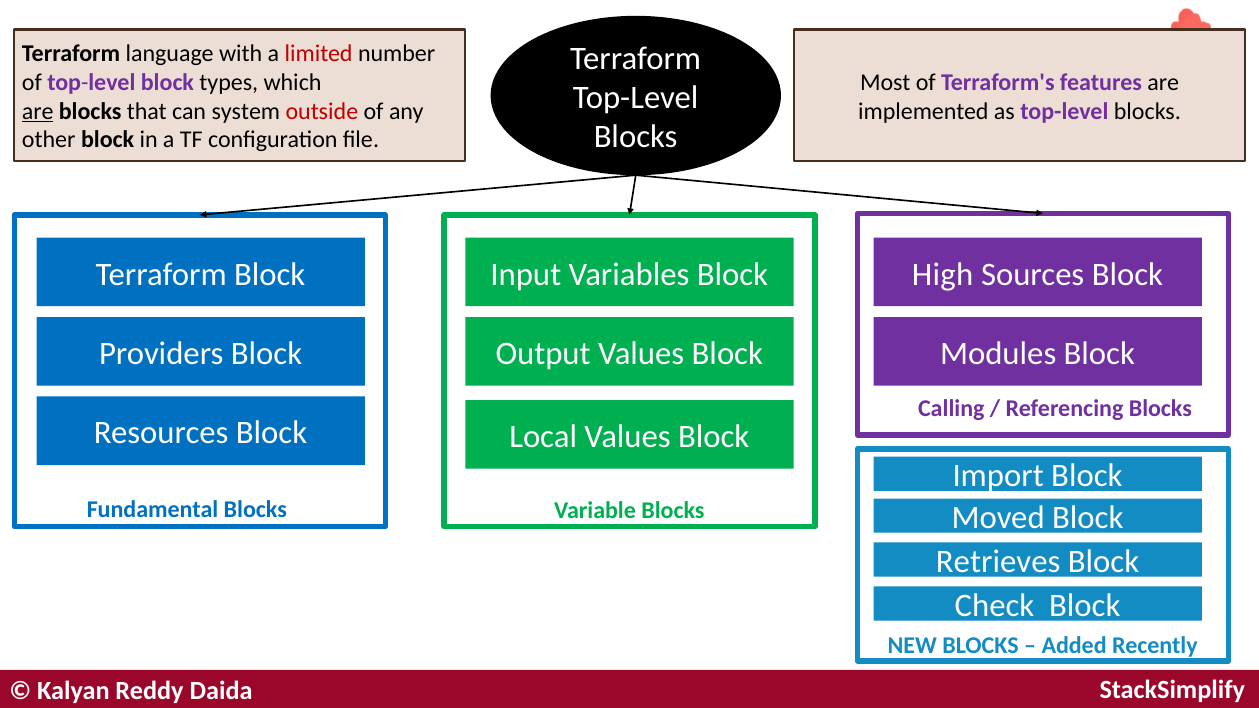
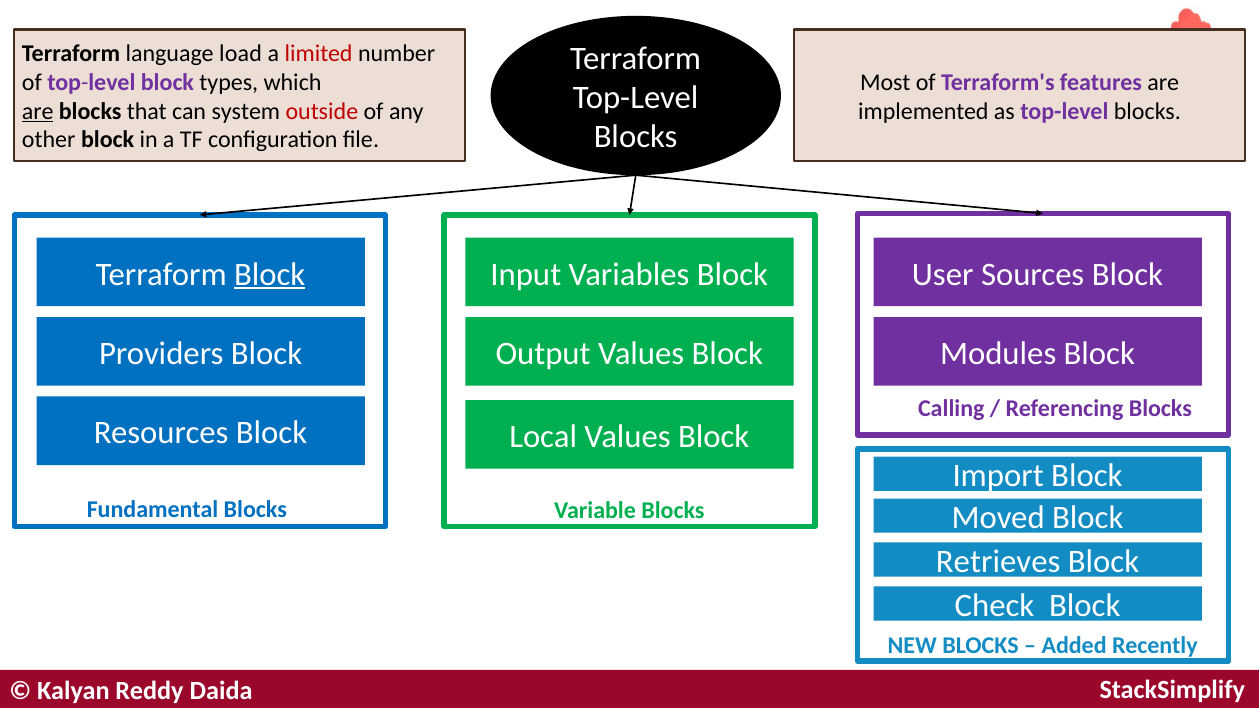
with: with -> load
Block at (270, 274) underline: none -> present
High: High -> User
